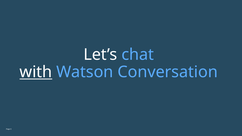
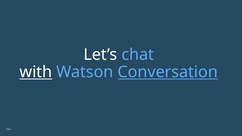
Conversation underline: none -> present
